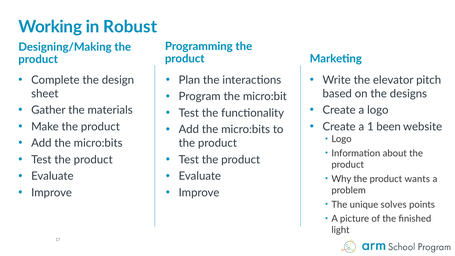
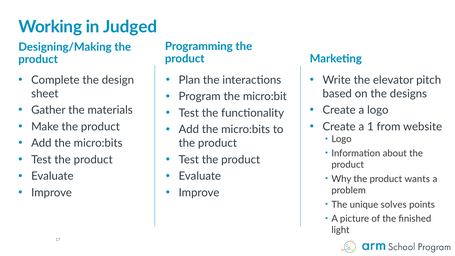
Robust: Robust -> Judged
been: been -> from
